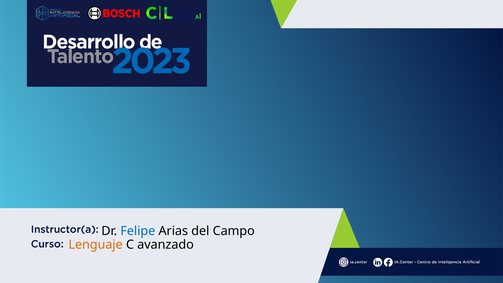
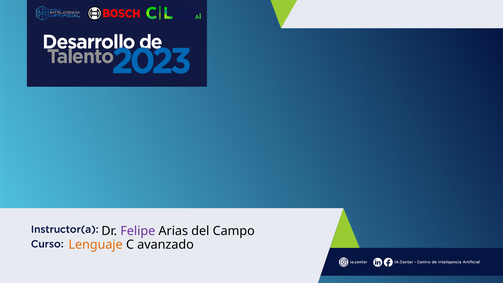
Felipe colour: blue -> purple
